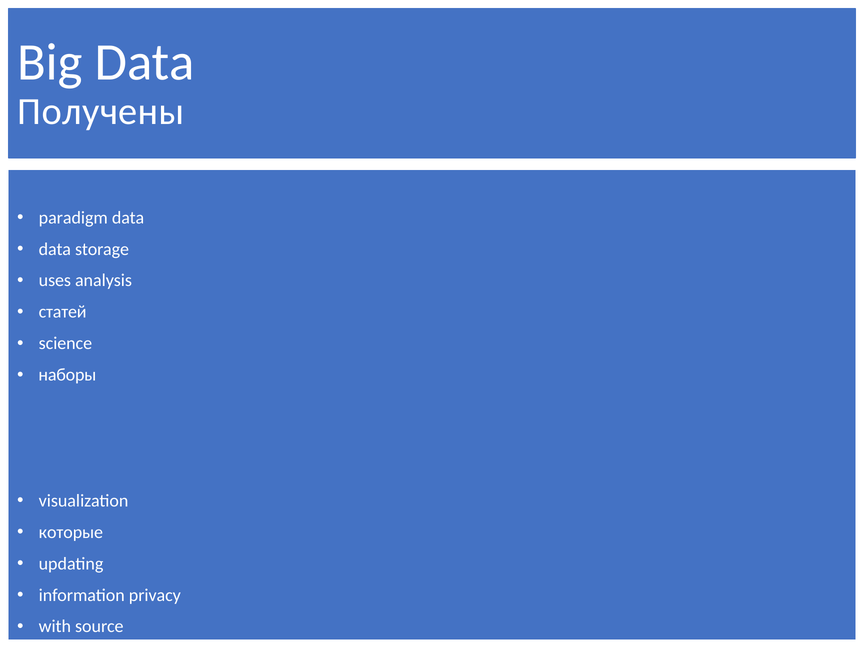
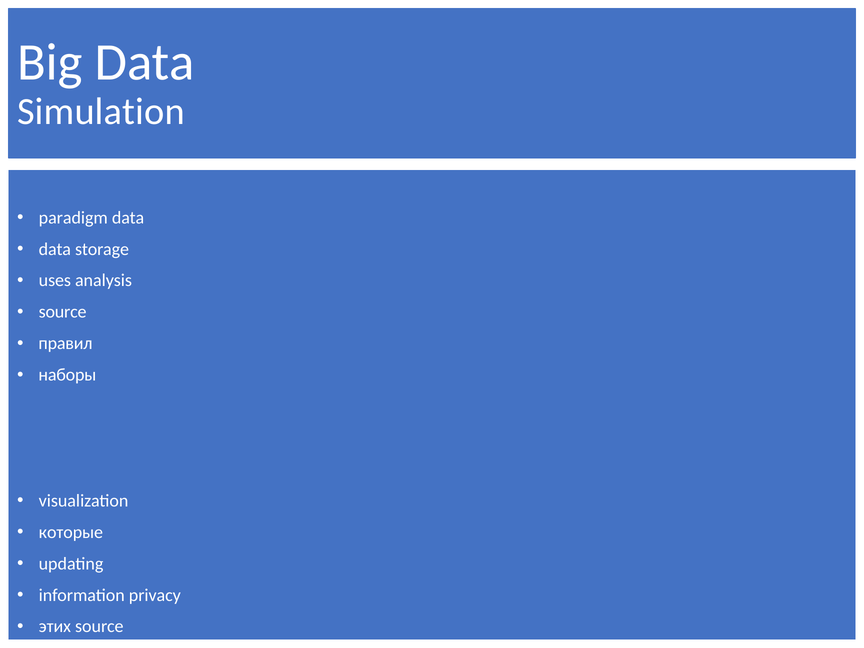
Получены: Получены -> Simulation
статей at (63, 312): статей -> source
science: science -> правил
with: with -> этих
